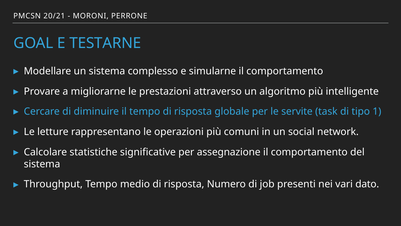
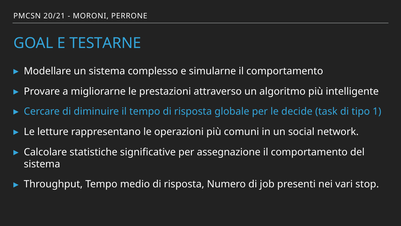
servite: servite -> decide
dato: dato -> stop
